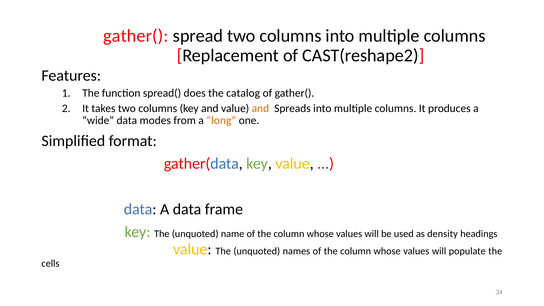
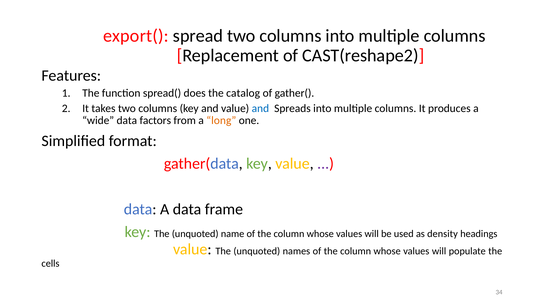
gather( at (136, 36): gather( -> export(
and at (260, 108) colour: orange -> blue
modes: modes -> factors
